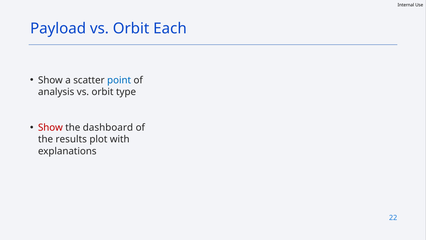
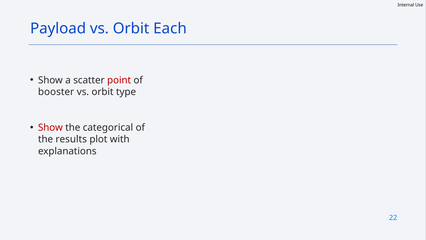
point colour: blue -> red
analysis: analysis -> booster
dashboard: dashboard -> categorical
